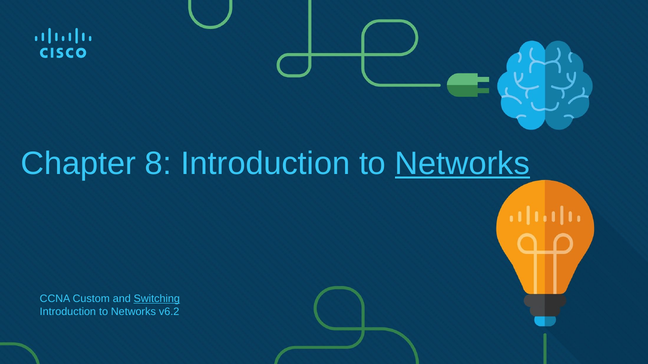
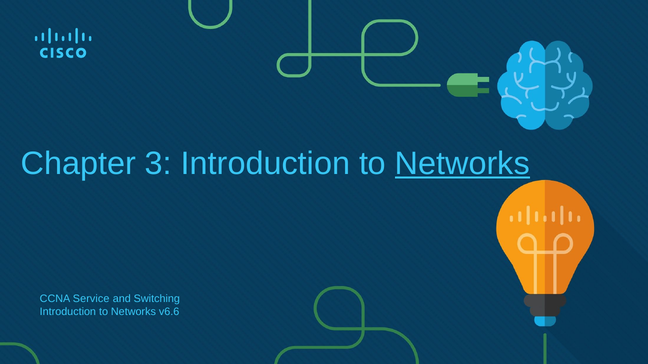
8: 8 -> 3
Custom: Custom -> Service
Switching underline: present -> none
v6.2: v6.2 -> v6.6
